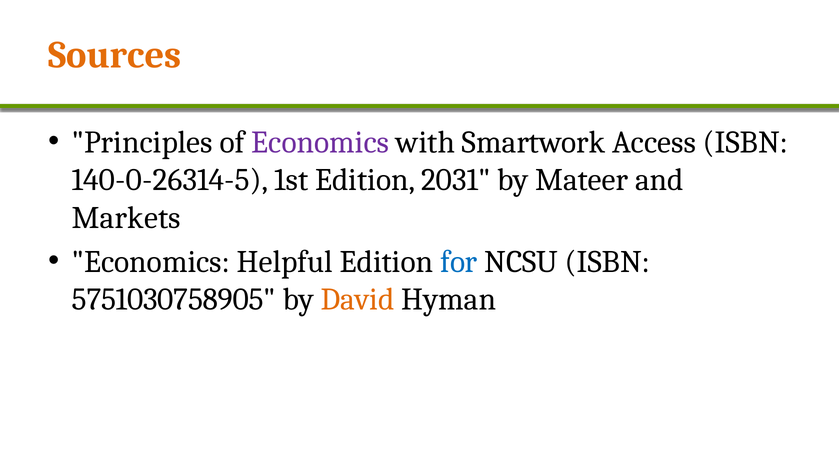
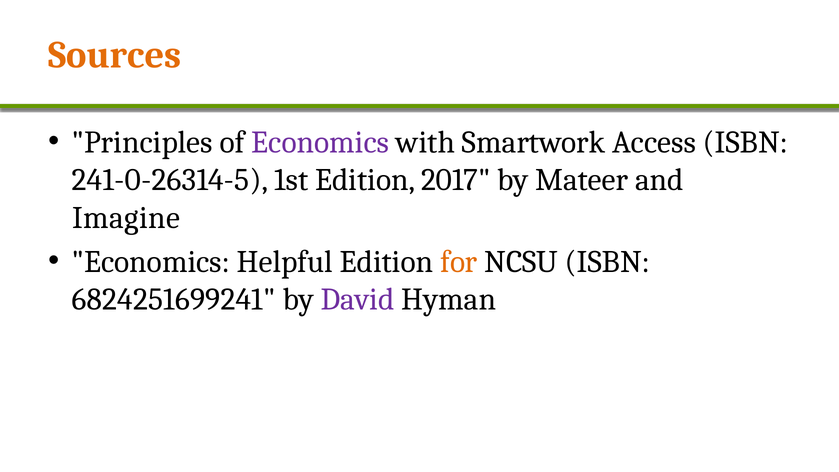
140-0-26314-5: 140-0-26314-5 -> 241-0-26314-5
2031: 2031 -> 2017
Markets: Markets -> Imagine
for colour: blue -> orange
5751030758905: 5751030758905 -> 6824251699241
David colour: orange -> purple
